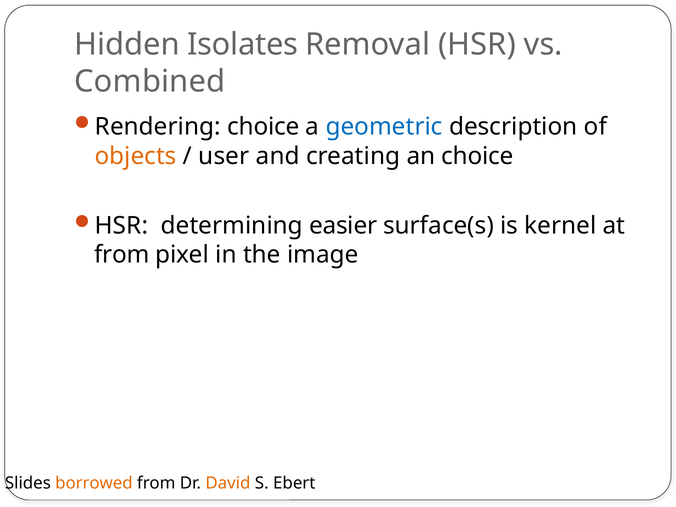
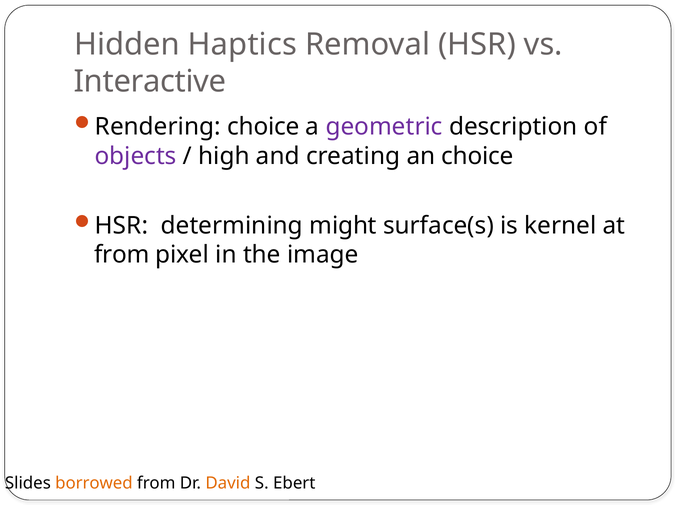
Isolates: Isolates -> Haptics
Combined: Combined -> Interactive
geometric colour: blue -> purple
objects colour: orange -> purple
user: user -> high
easier: easier -> might
